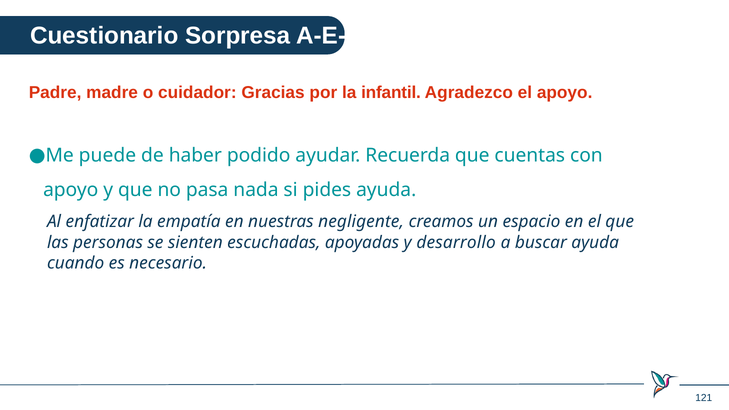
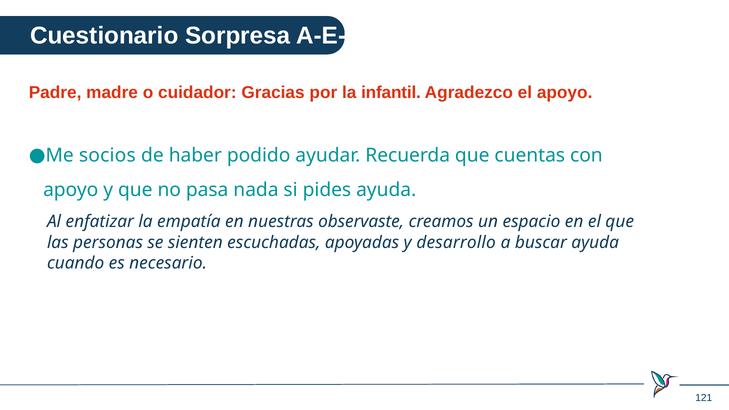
puede: puede -> socios
negligente: negligente -> observaste
